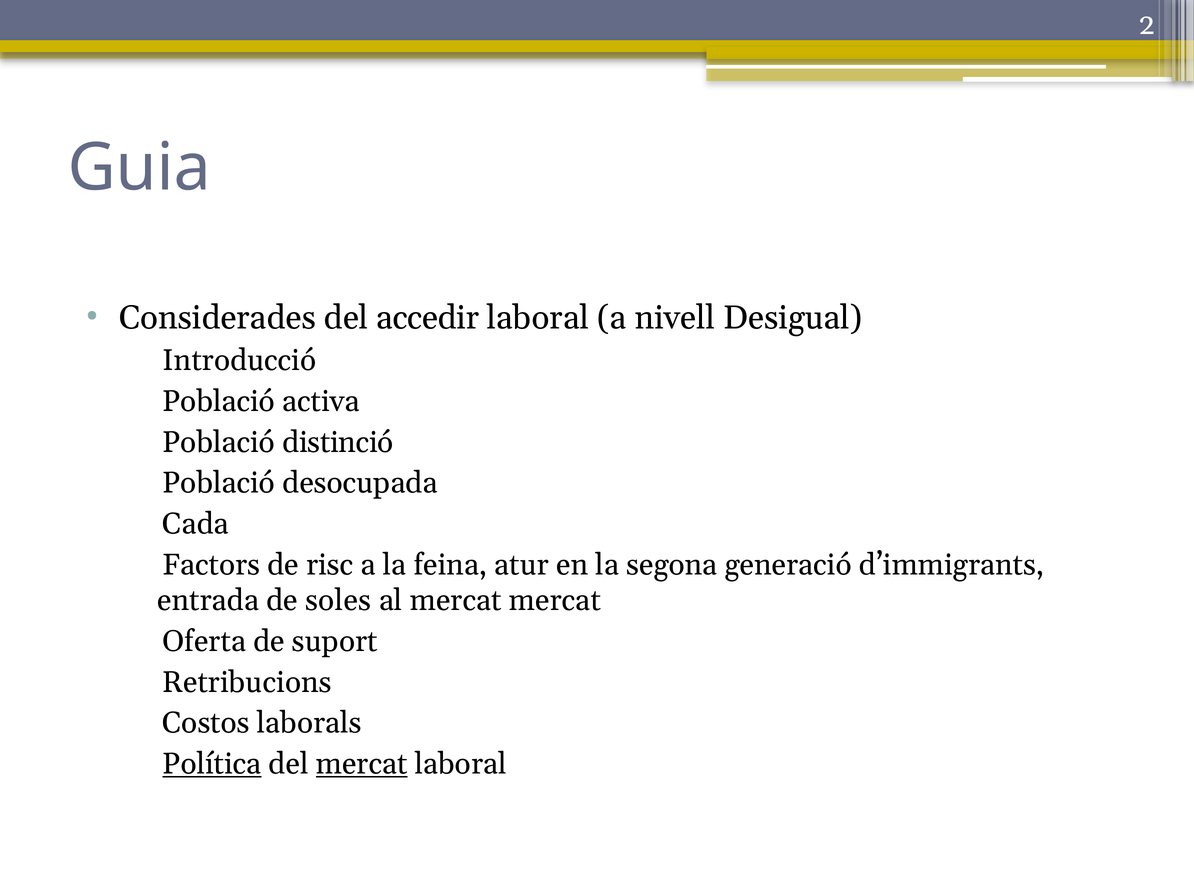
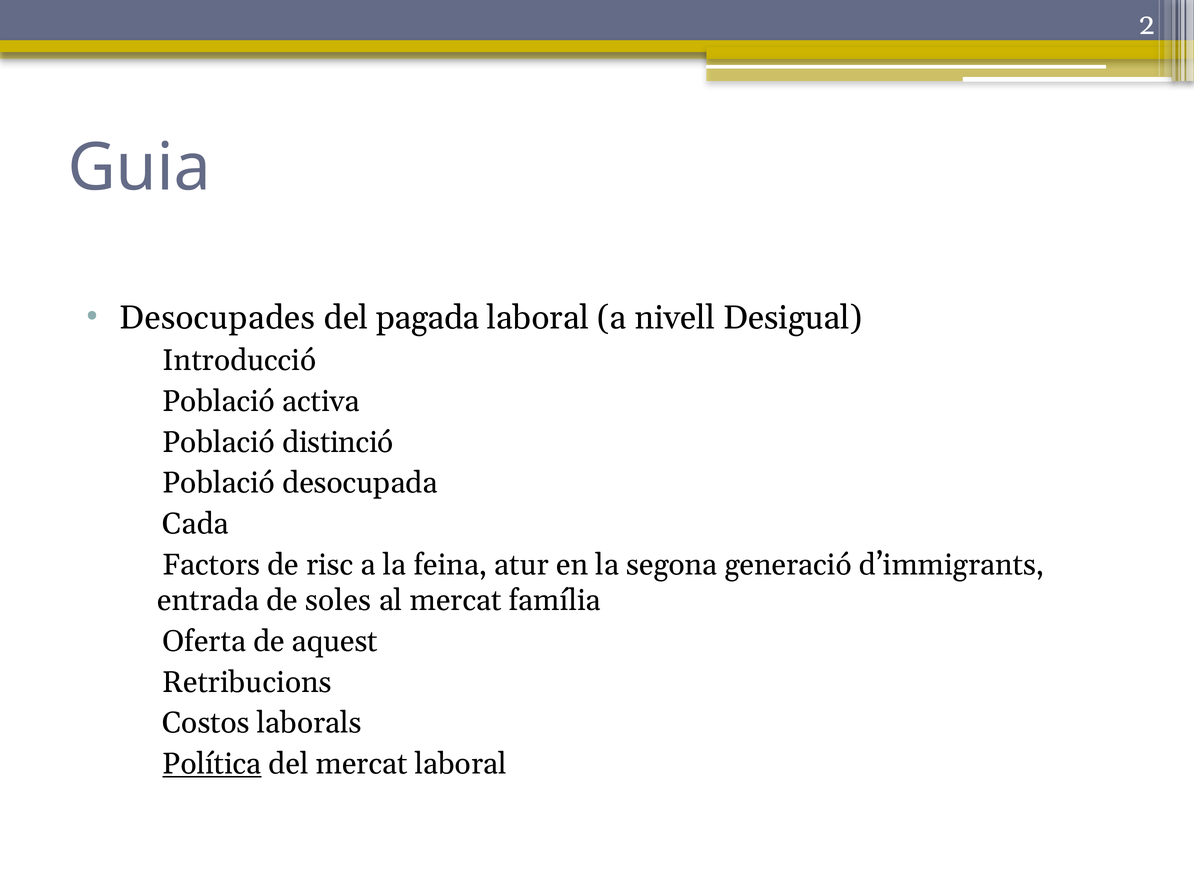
Considerades: Considerades -> Desocupades
accedir: accedir -> pagada
mercat mercat: mercat -> família
suport: suport -> aquest
mercat at (362, 763) underline: present -> none
